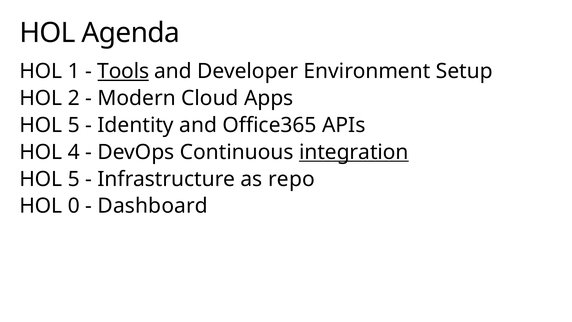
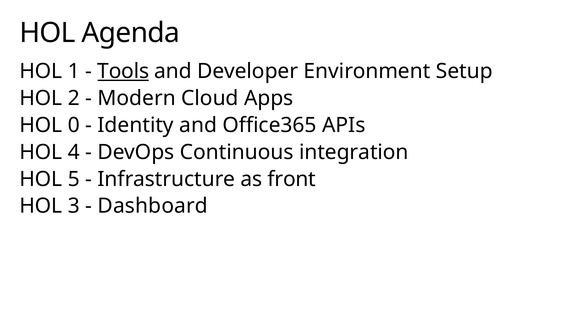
5 at (74, 125): 5 -> 0
integration underline: present -> none
repo: repo -> front
0: 0 -> 3
